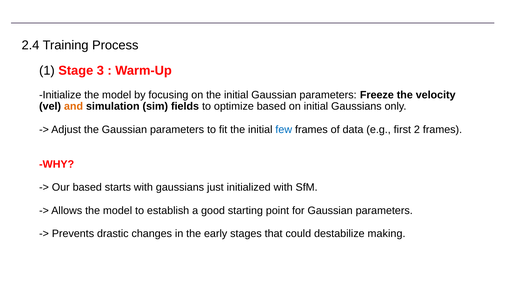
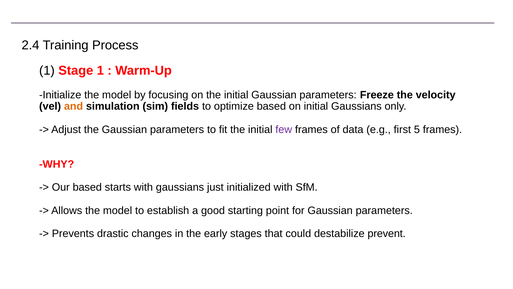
Stage 3: 3 -> 1
few colour: blue -> purple
2: 2 -> 5
making: making -> prevent
